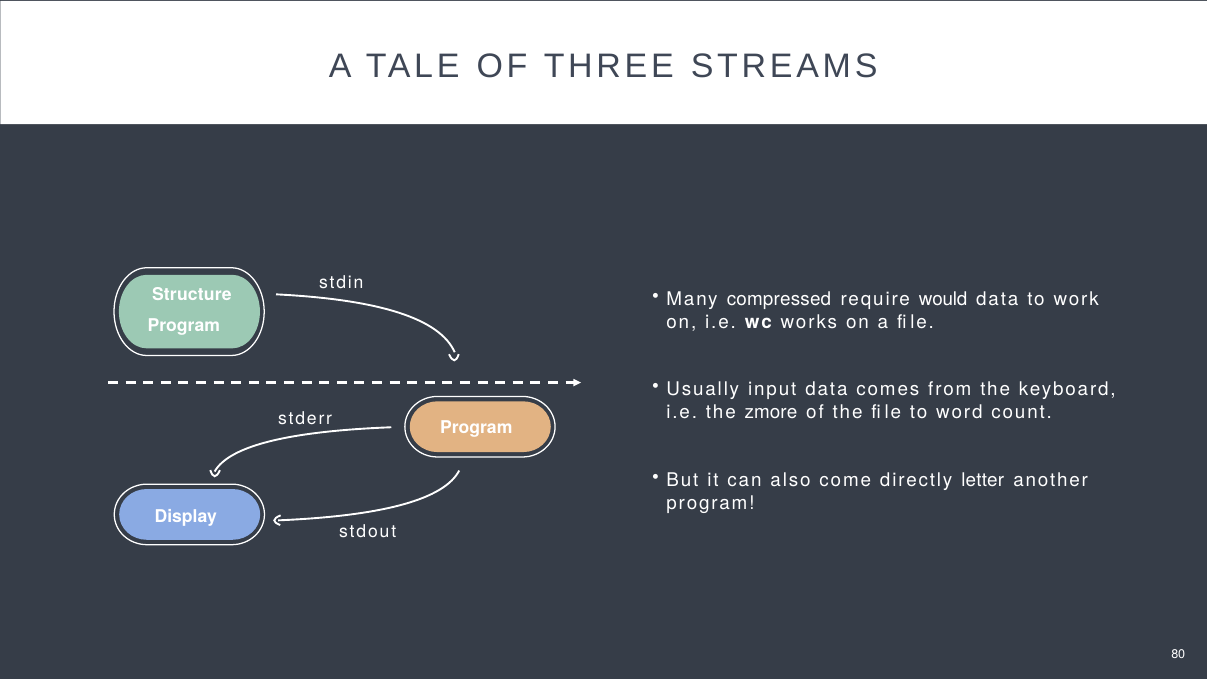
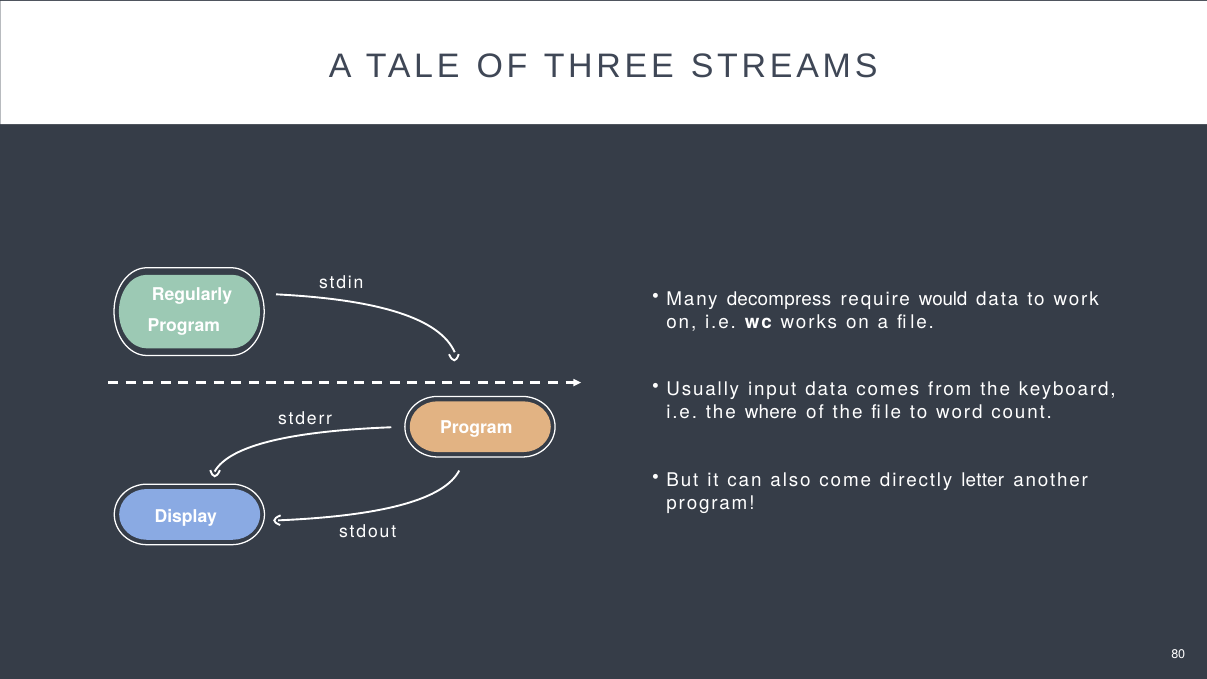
Structure: Structure -> Regularly
compressed: compressed -> decompress
zmore: zmore -> where
